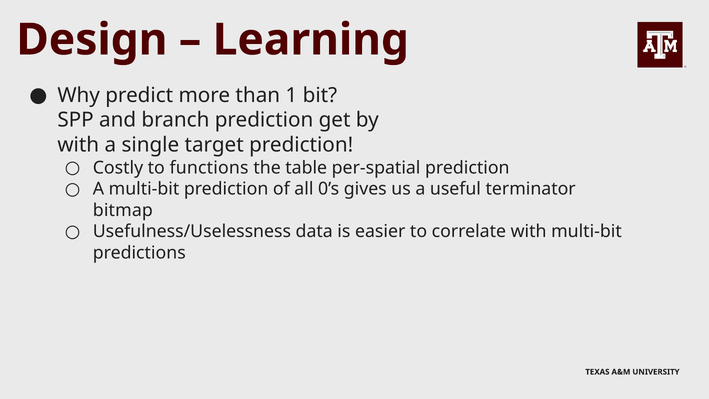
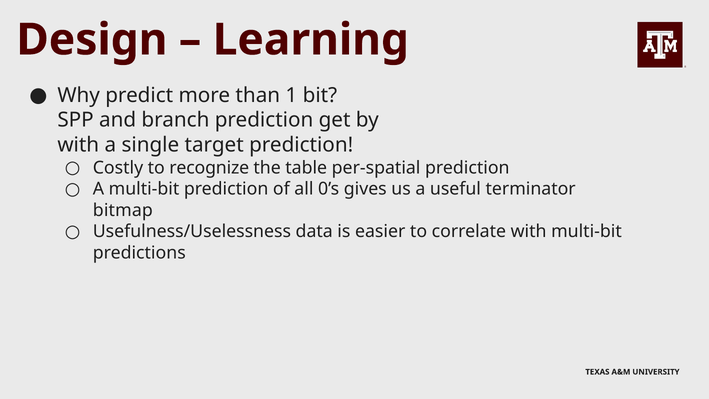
functions: functions -> recognize
